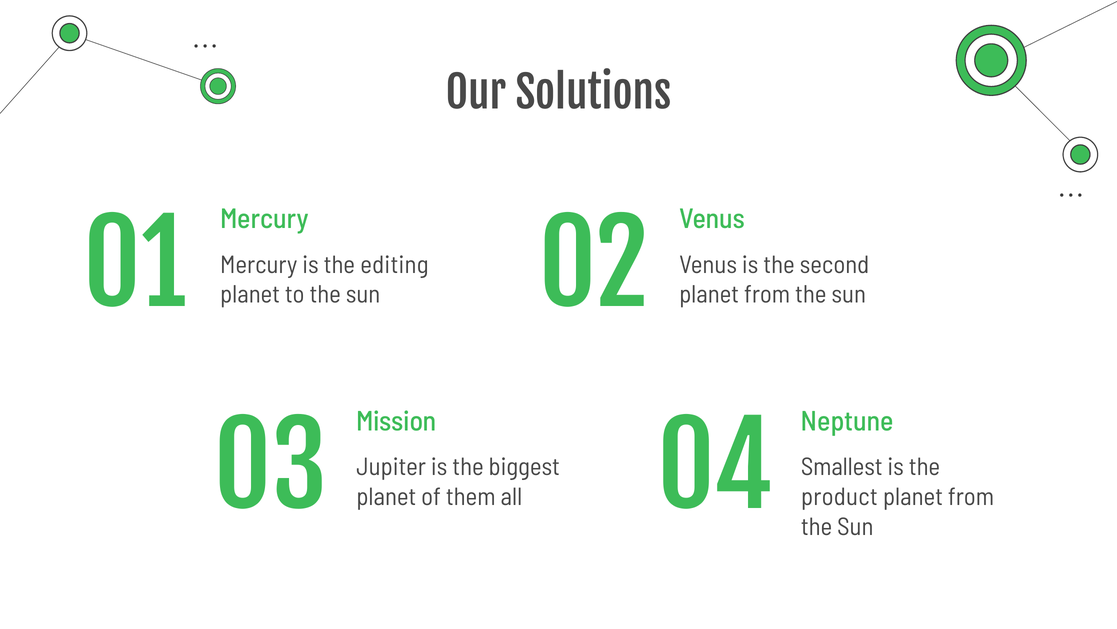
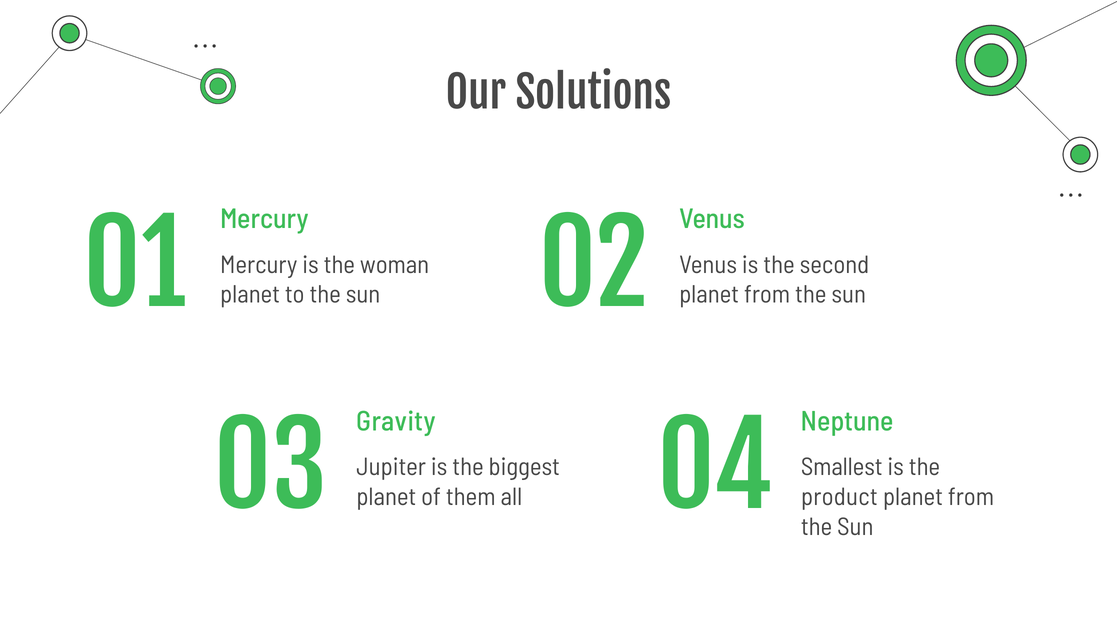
editing: editing -> woman
Mission: Mission -> Gravity
